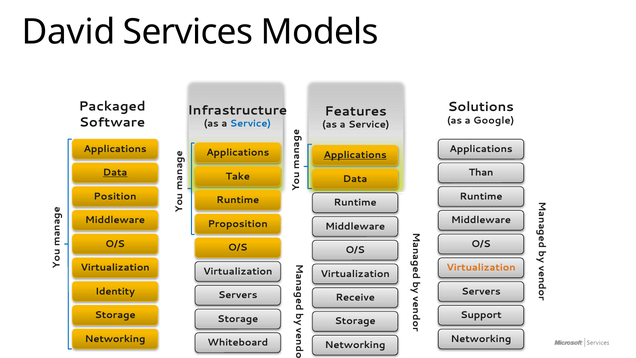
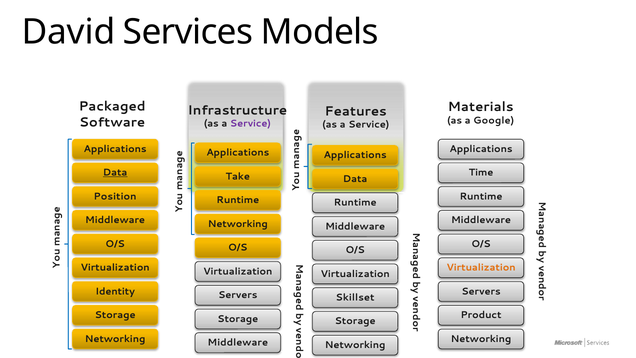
Solutions: Solutions -> Materials
Service at (250, 124) colour: blue -> purple
Applications at (355, 155) underline: present -> none
Than: Than -> Time
Proposition at (238, 224): Proposition -> Networking
Receive: Receive -> Skillset
Support: Support -> Product
Whiteboard at (238, 342): Whiteboard -> Middleware
